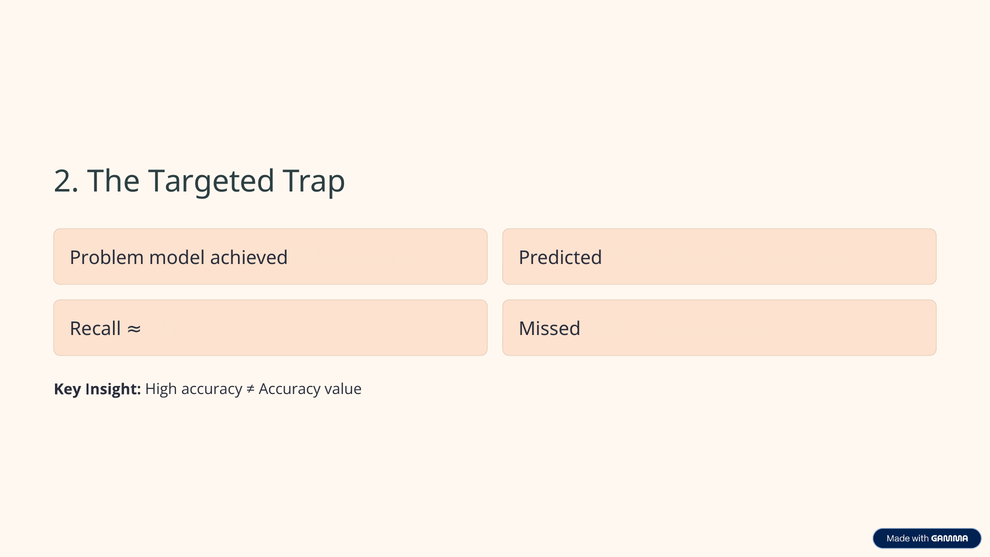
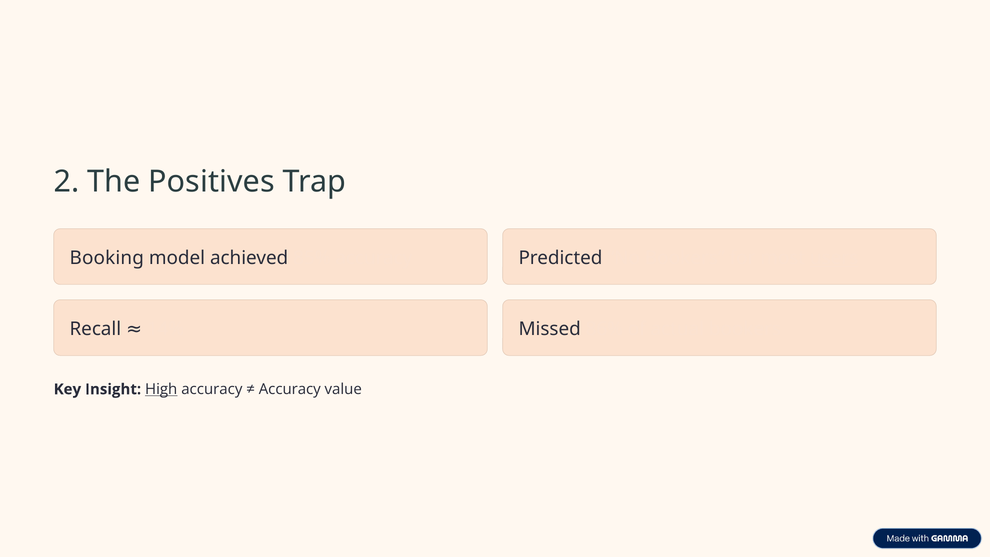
Targeted: Targeted -> Positives
Problem: Problem -> Booking
High underline: none -> present
